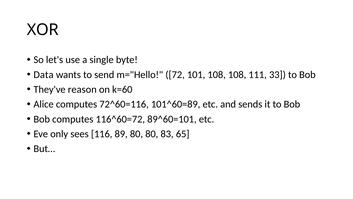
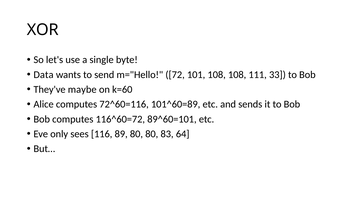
reason: reason -> maybe
65: 65 -> 64
